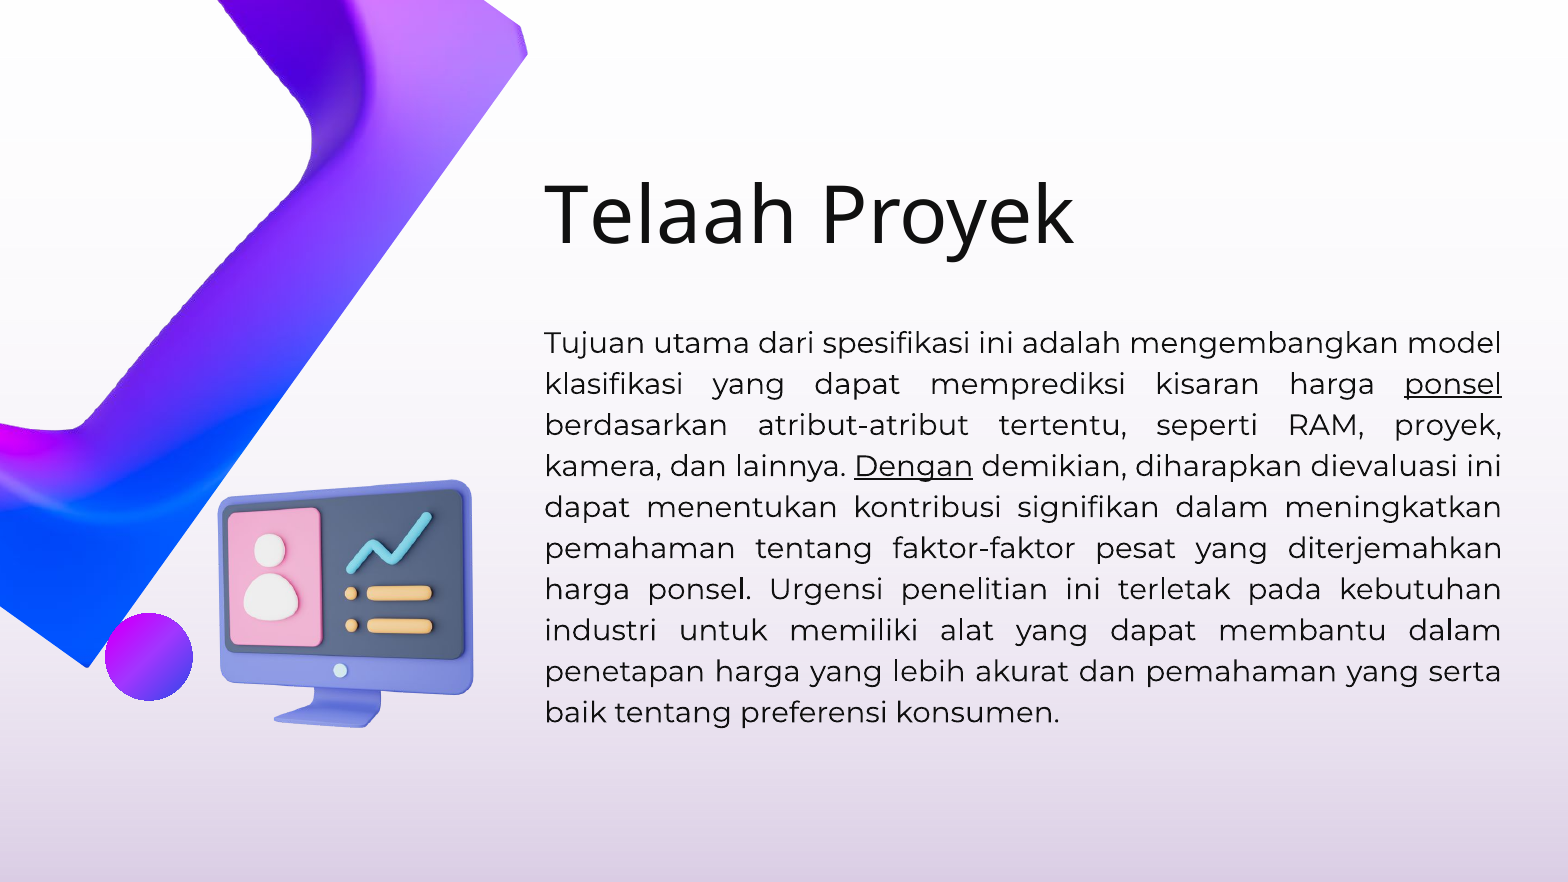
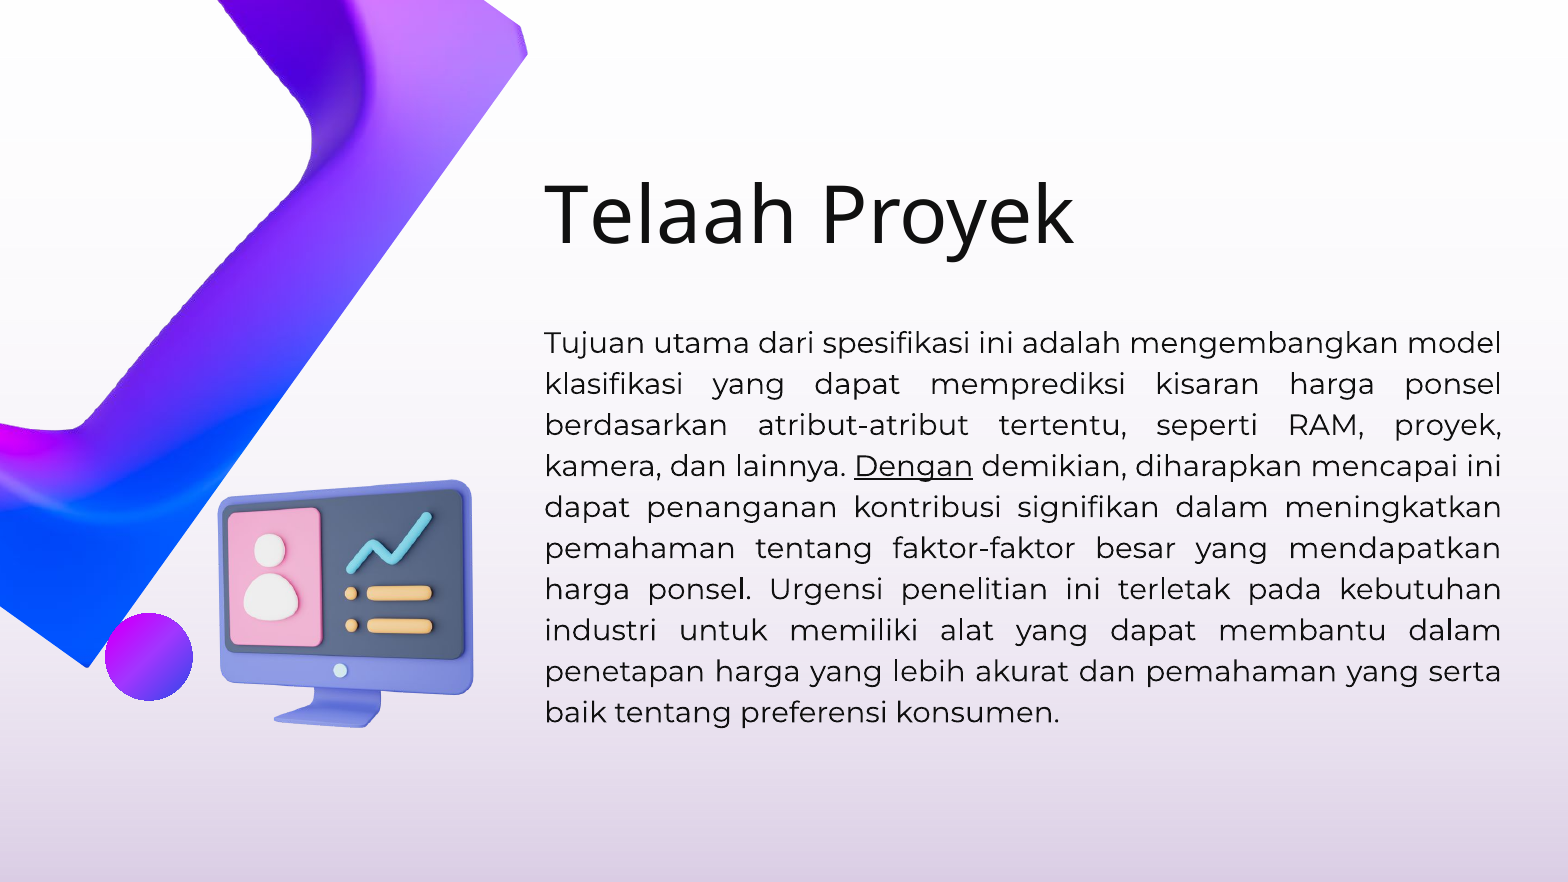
ponsel at (1453, 384) underline: present -> none
dievaluasi: dievaluasi -> mencapai
menentukan: menentukan -> penanganan
pesat: pesat -> besar
diterjemahkan: diterjemahkan -> mendapatkan
